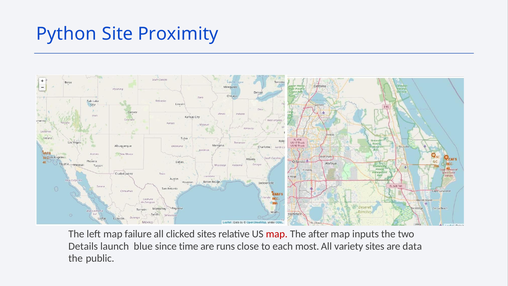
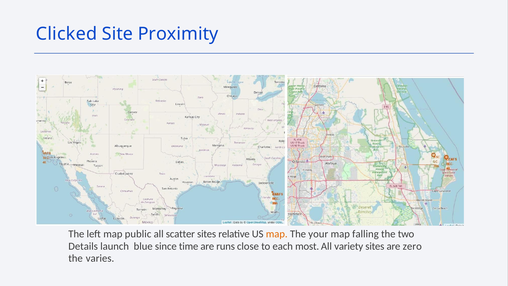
Python: Python -> Clicked
failure: failure -> public
clicked: clicked -> scatter
map at (277, 234) colour: red -> orange
after: after -> your
inputs: inputs -> falling
data: data -> zero
public: public -> varies
